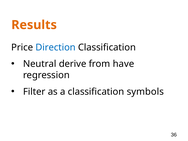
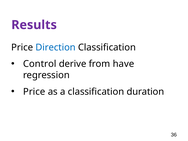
Results colour: orange -> purple
Neutral: Neutral -> Control
Filter at (34, 92): Filter -> Price
symbols: symbols -> duration
